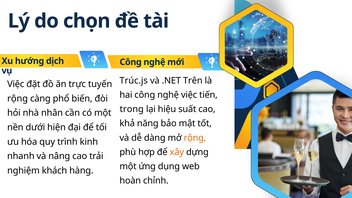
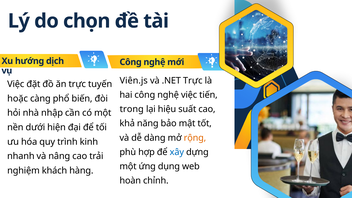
Trúc.js: Trúc.js -> Viên.js
.NET Trên: Trên -> Trực
rộng at (18, 99): rộng -> hoặc
nhân: nhân -> nhập
xây colour: orange -> blue
